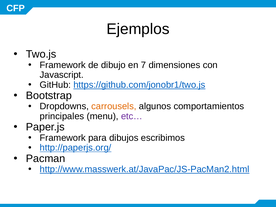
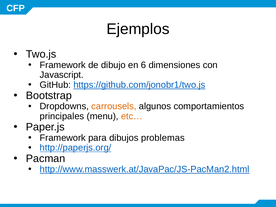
7: 7 -> 6
etc… colour: purple -> orange
escribimos: escribimos -> problemas
